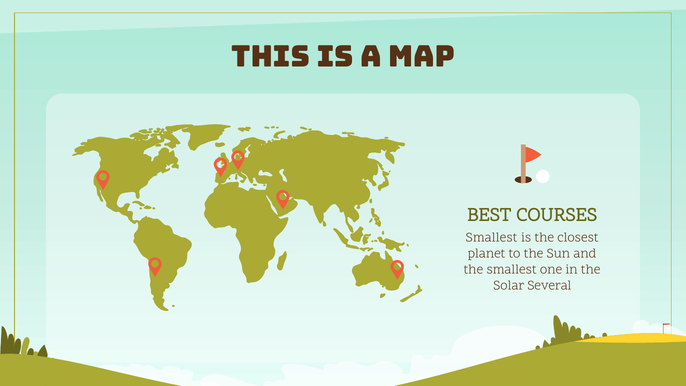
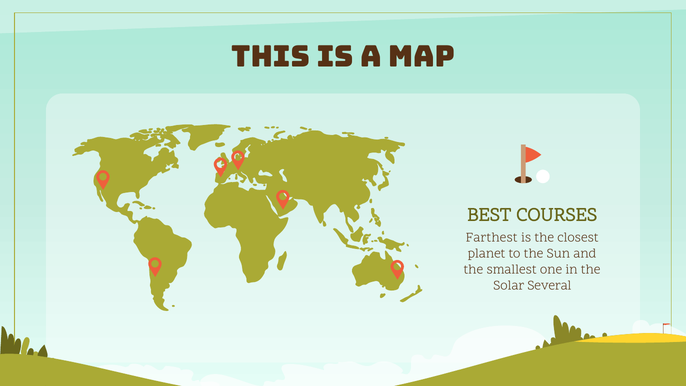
Smallest at (492, 237): Smallest -> Farthest
